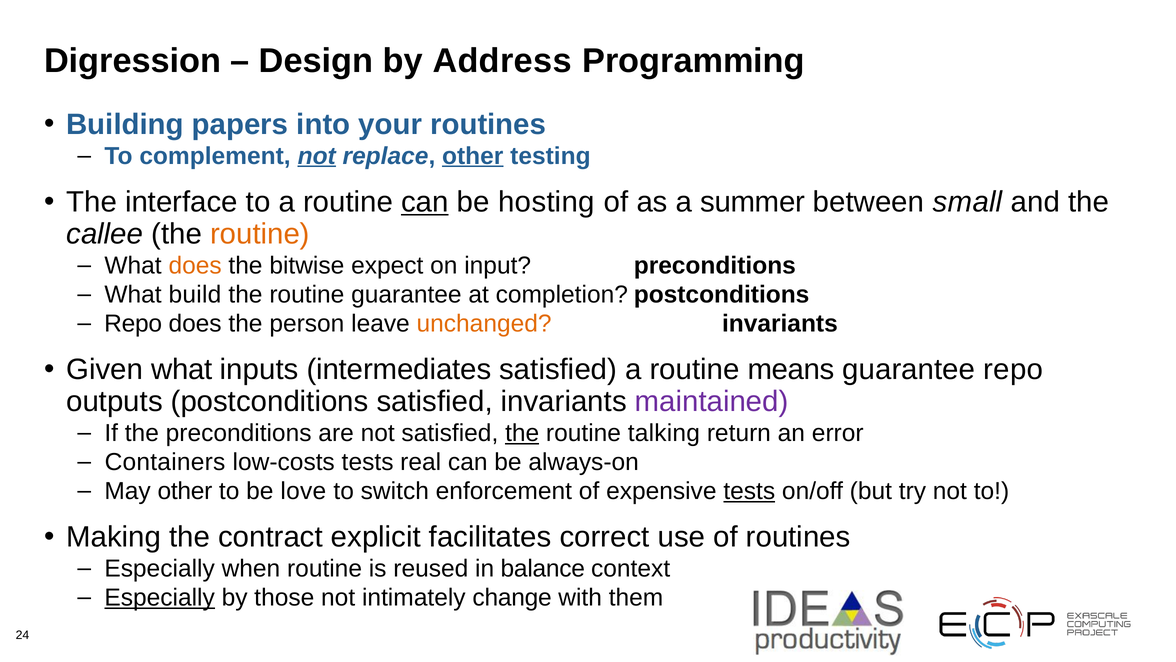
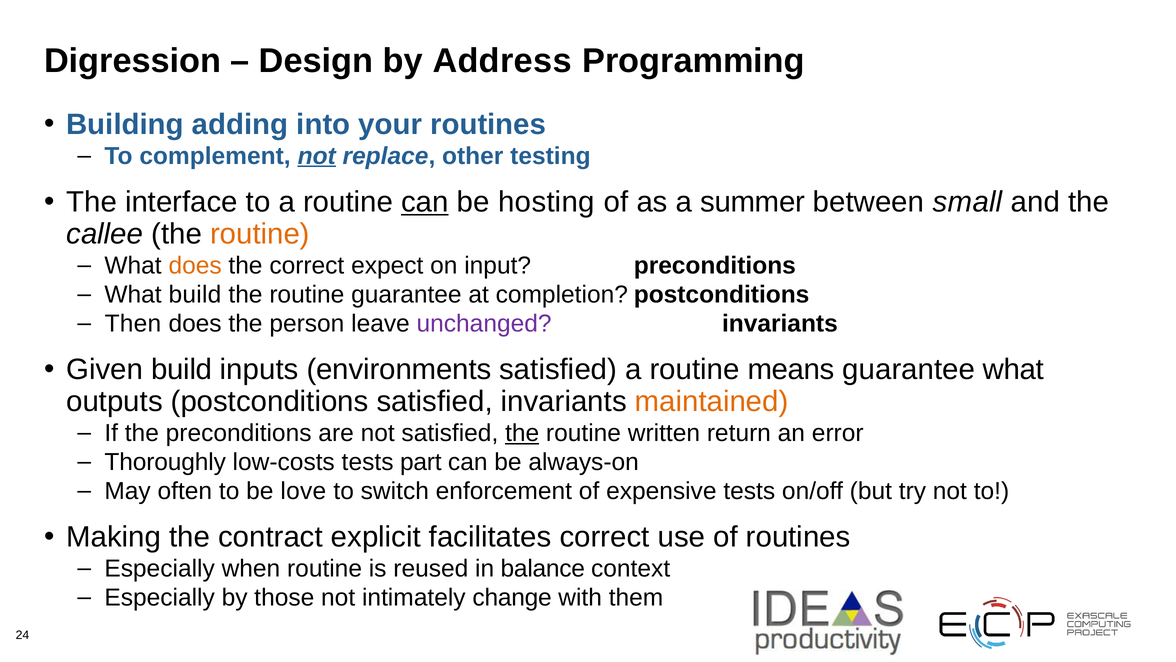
papers: papers -> adding
other at (473, 156) underline: present -> none
the bitwise: bitwise -> correct
Repo at (133, 323): Repo -> Then
unchanged colour: orange -> purple
Given what: what -> build
intermediates: intermediates -> environments
guarantee repo: repo -> what
maintained colour: purple -> orange
talking: talking -> written
Containers: Containers -> Thoroughly
real: real -> part
May other: other -> often
tests at (749, 491) underline: present -> none
Especially at (160, 598) underline: present -> none
